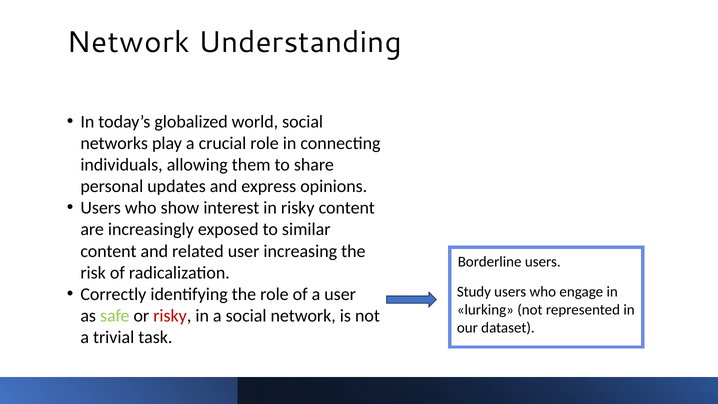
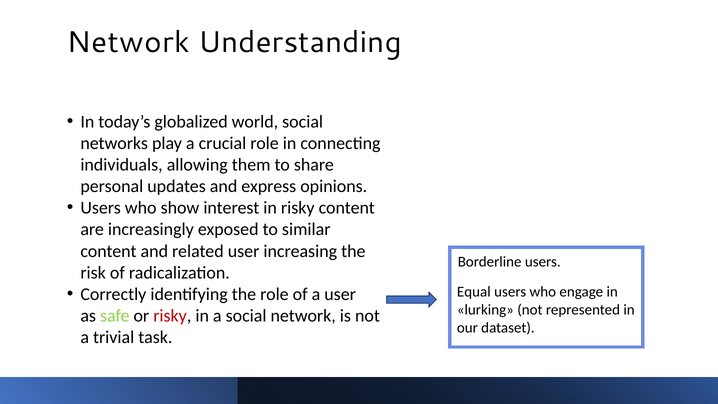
Study: Study -> Equal
